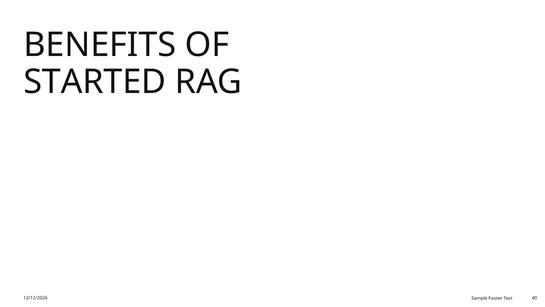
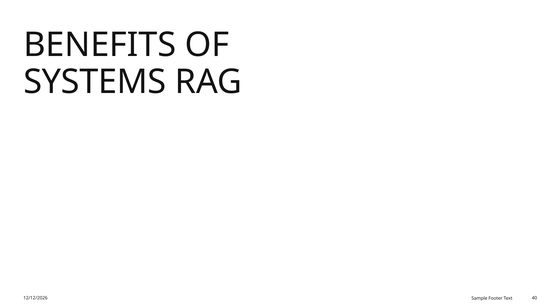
STARTED: STARTED -> SYSTEMS
